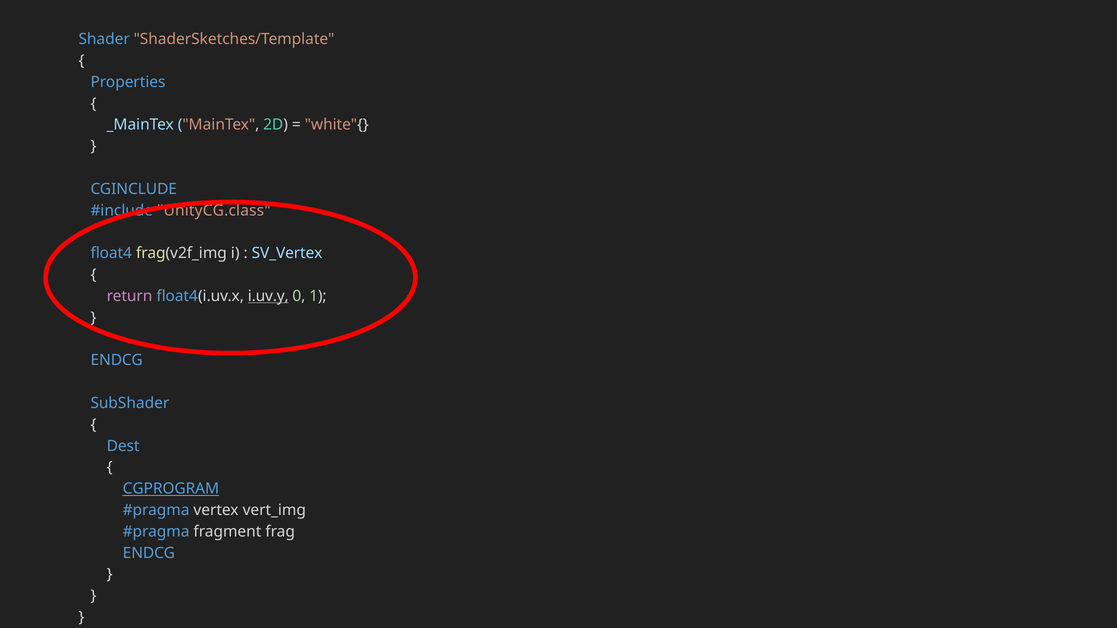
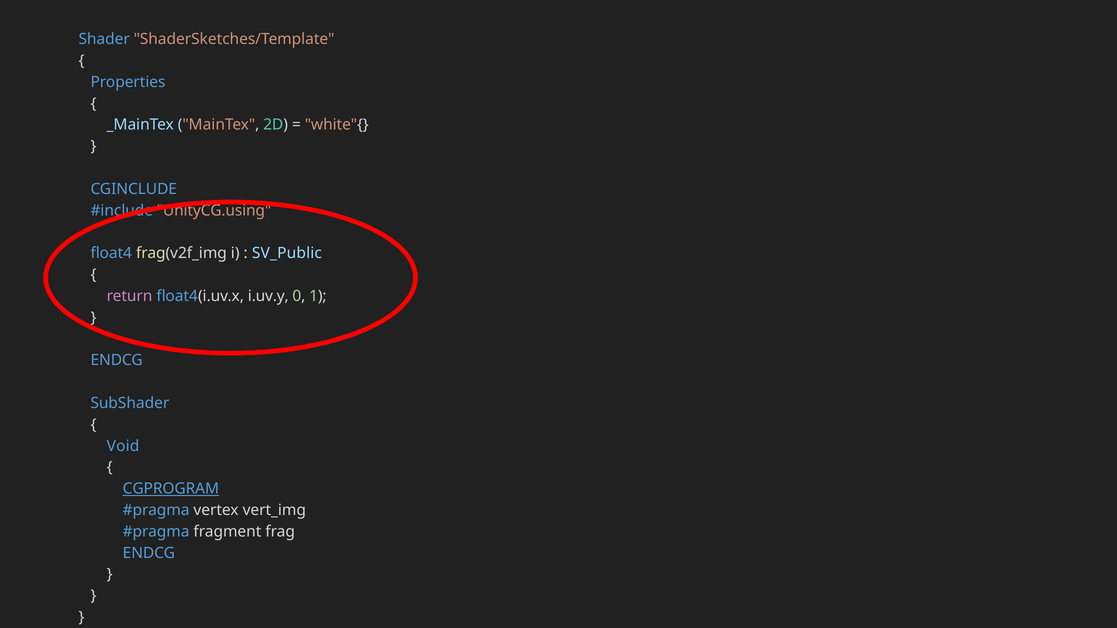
UnityCG.class: UnityCG.class -> UnityCG.using
SV_Vertex: SV_Vertex -> SV_Public
i.uv.y underline: present -> none
Dest: Dest -> Void
